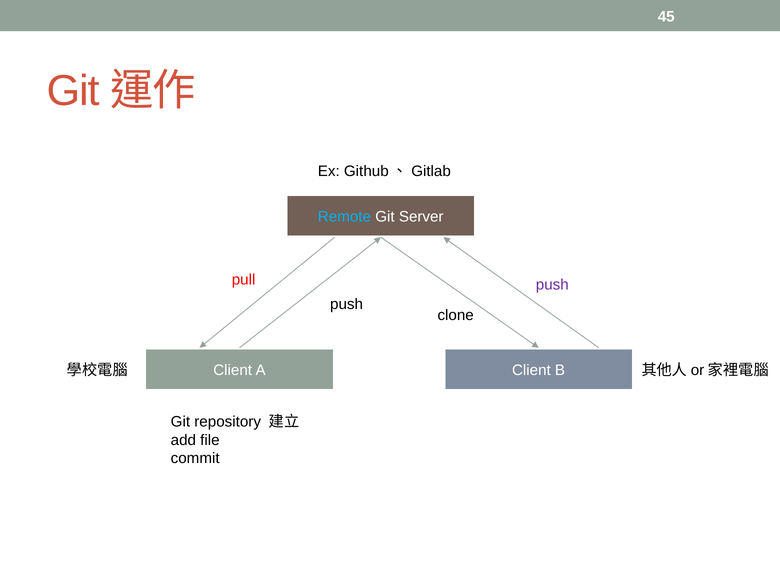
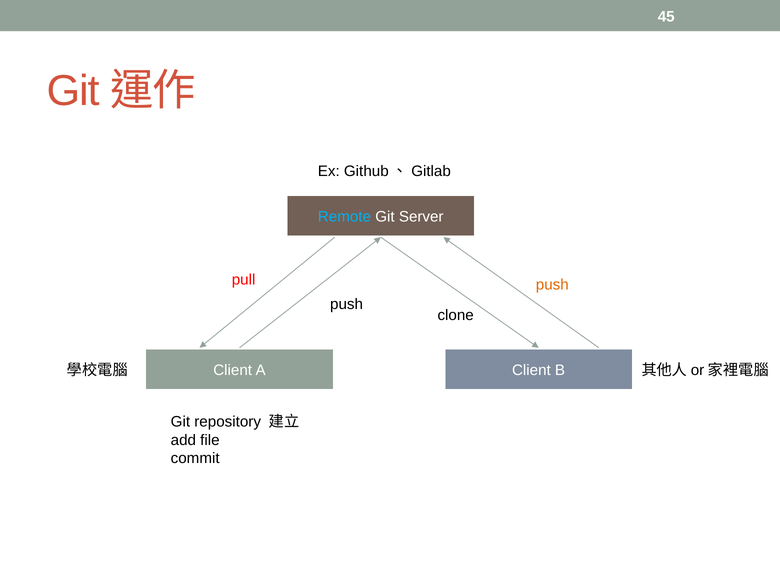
push at (552, 285) colour: purple -> orange
